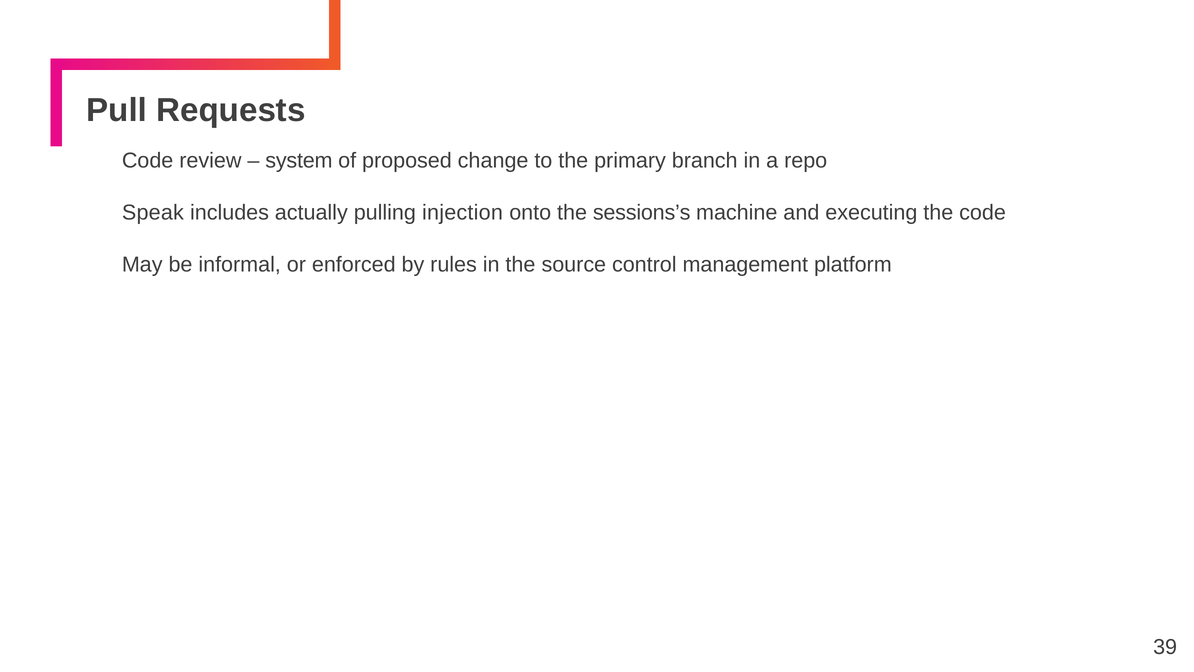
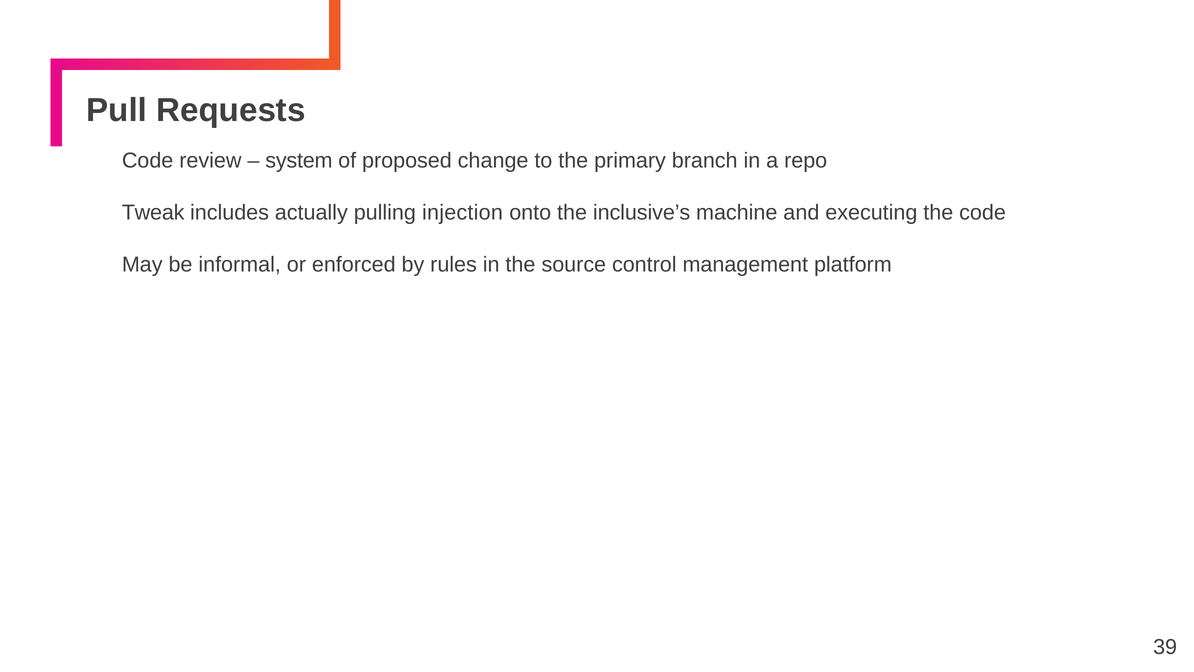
Speak: Speak -> Tweak
sessions’s: sessions’s -> inclusive’s
